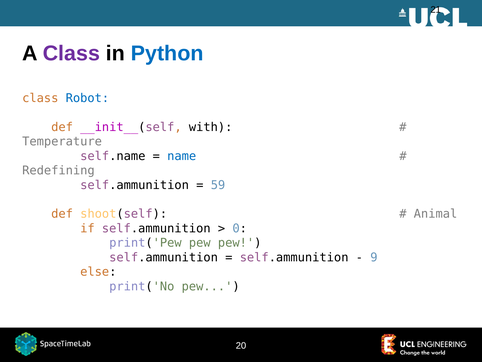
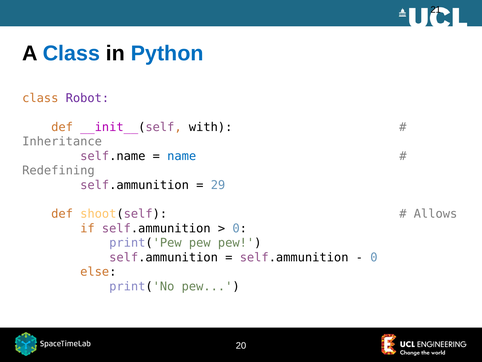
Class at (71, 53) colour: purple -> blue
Robot colour: blue -> purple
Temperature: Temperature -> Inheritance
59: 59 -> 29
Animal: Animal -> Allows
9 at (374, 257): 9 -> 0
